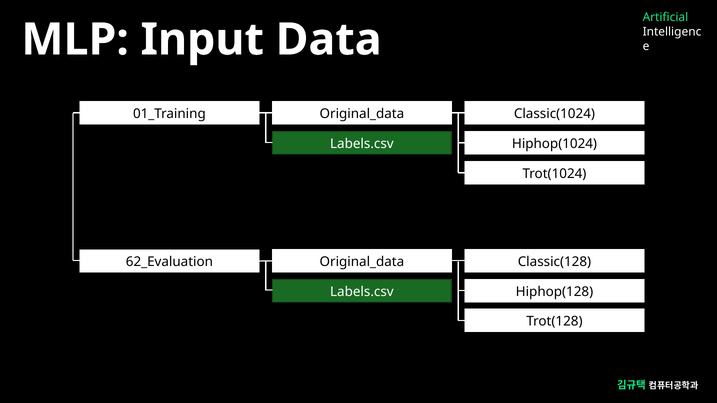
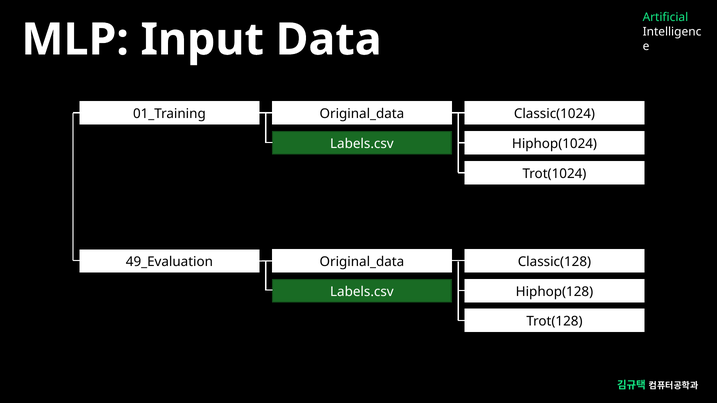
62_Evaluation: 62_Evaluation -> 49_Evaluation
